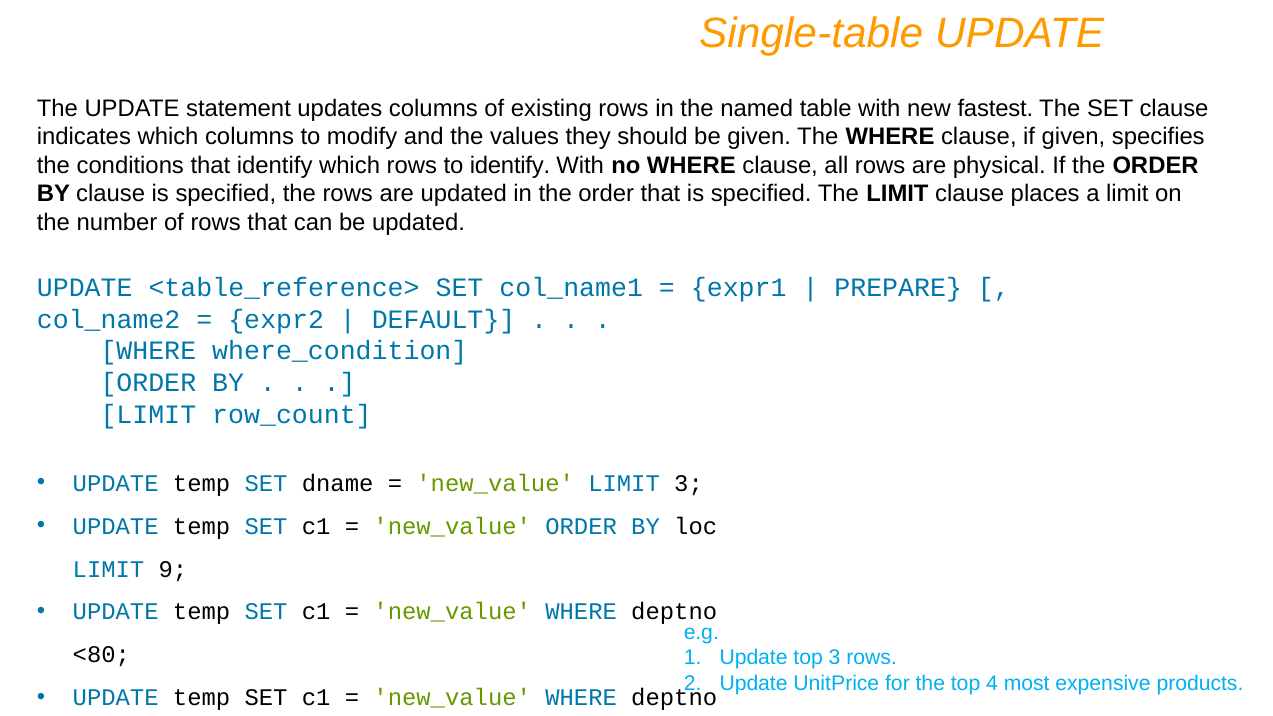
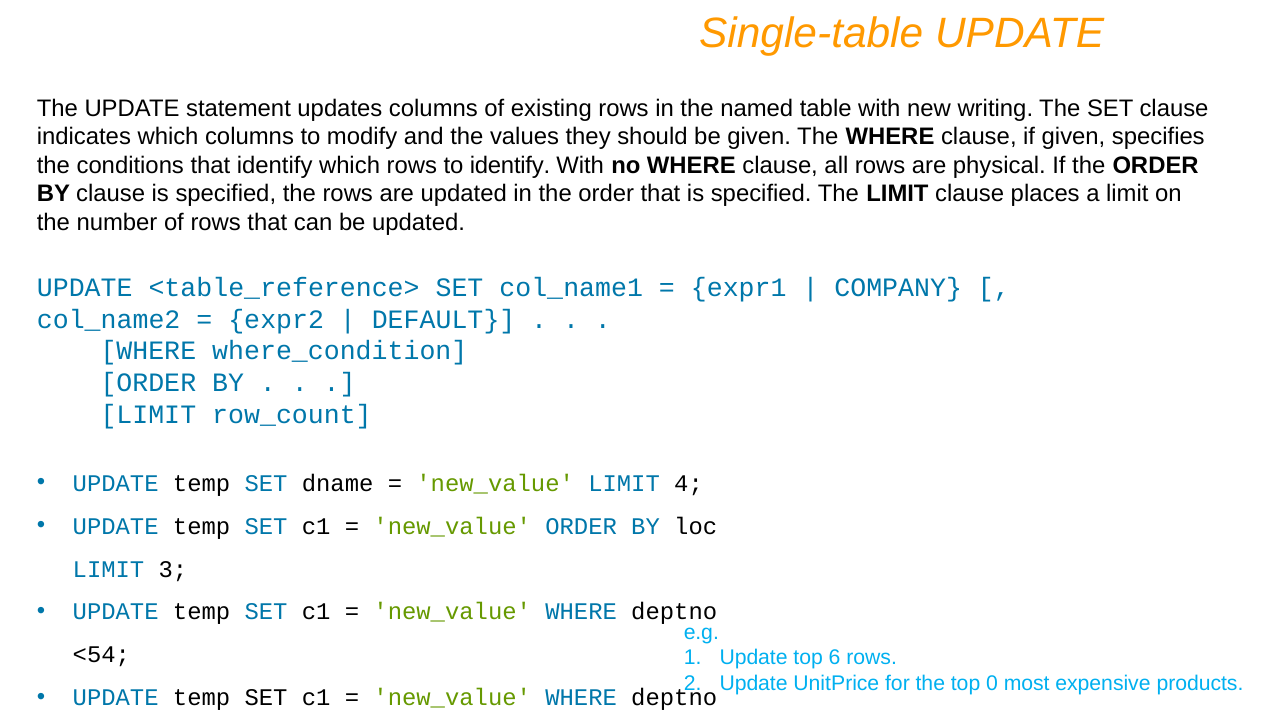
fastest: fastest -> writing
PREPARE: PREPARE -> COMPANY
LIMIT 3: 3 -> 4
9: 9 -> 3
<80: <80 -> <54
top 3: 3 -> 6
4: 4 -> 0
